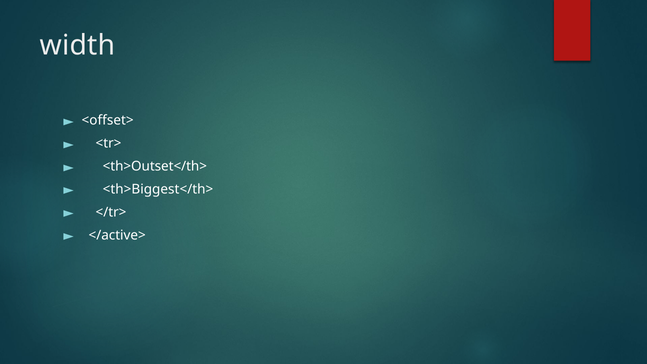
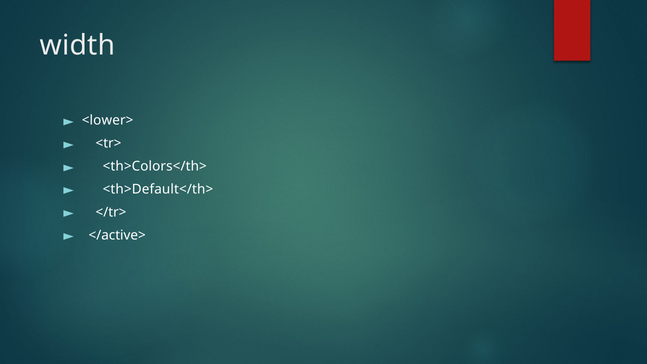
<offset>: <offset> -> <lower>
<th>Outset</th>: <th>Outset</th> -> <th>Colors</th>
<th>Biggest</th>: <th>Biggest</th> -> <th>Default</th>
